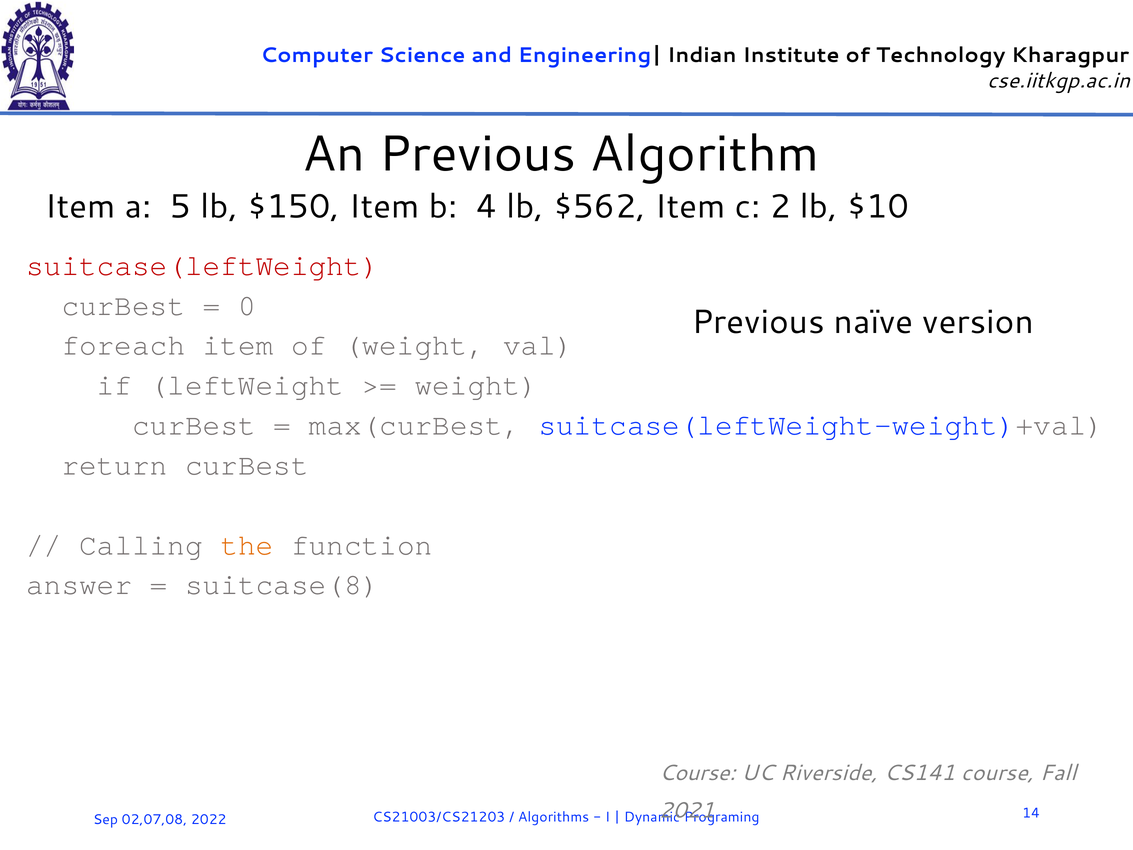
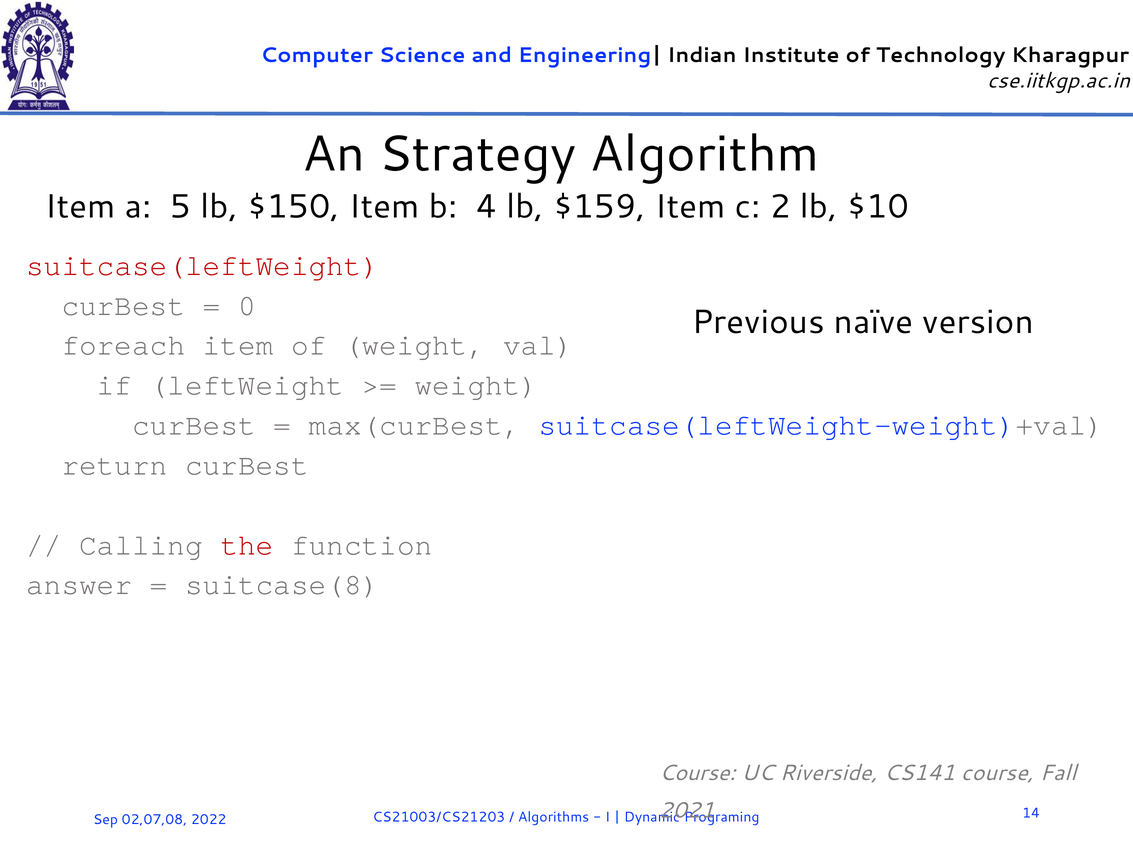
An Previous: Previous -> Strategy
$562: $562 -> $159
the colour: orange -> red
